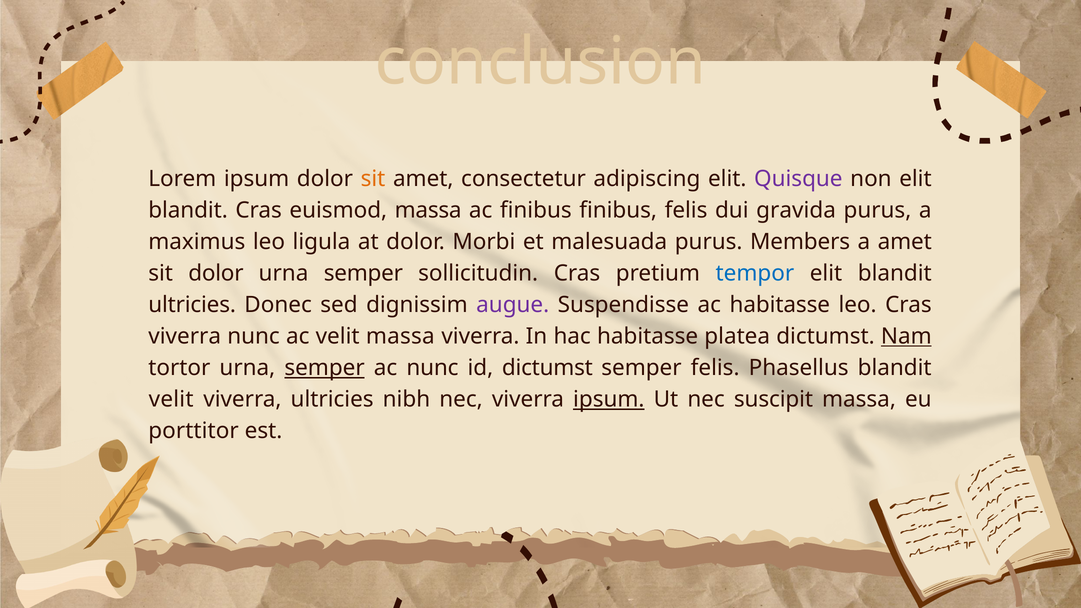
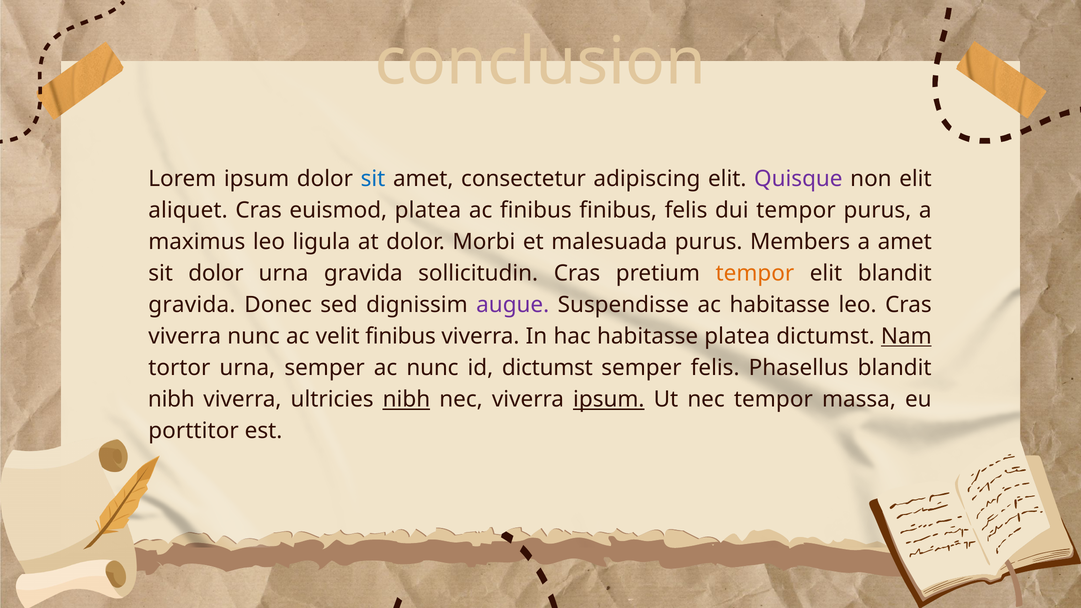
sit at (373, 179) colour: orange -> blue
blandit at (188, 210): blandit -> aliquet
euismod massa: massa -> platea
dui gravida: gravida -> tempor
semper at (363, 273): semper -> gravida
tempor at (755, 273) colour: blue -> orange
ultricies at (192, 305): ultricies -> gravida
velit massa: massa -> finibus
semper at (325, 368) underline: present -> none
velit at (171, 399): velit -> nibh
nibh at (406, 399) underline: none -> present
nec suscipit: suscipit -> tempor
